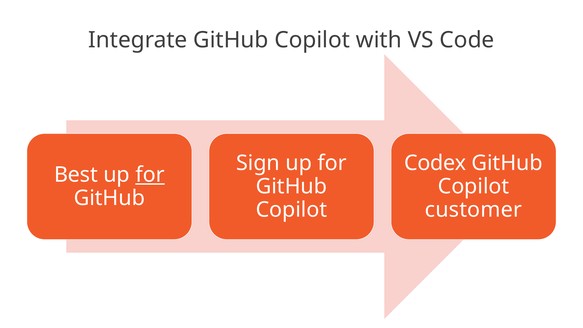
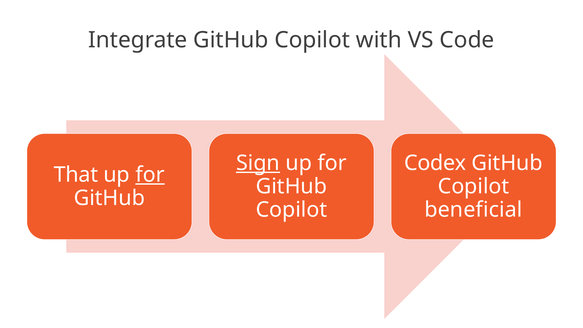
Sign underline: none -> present
Best: Best -> That
customer: customer -> beneficial
